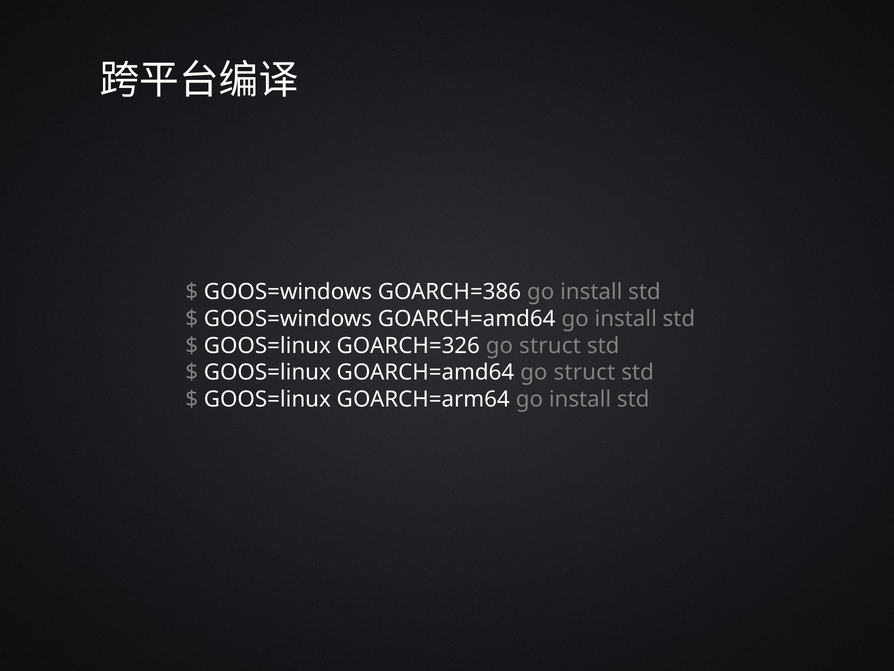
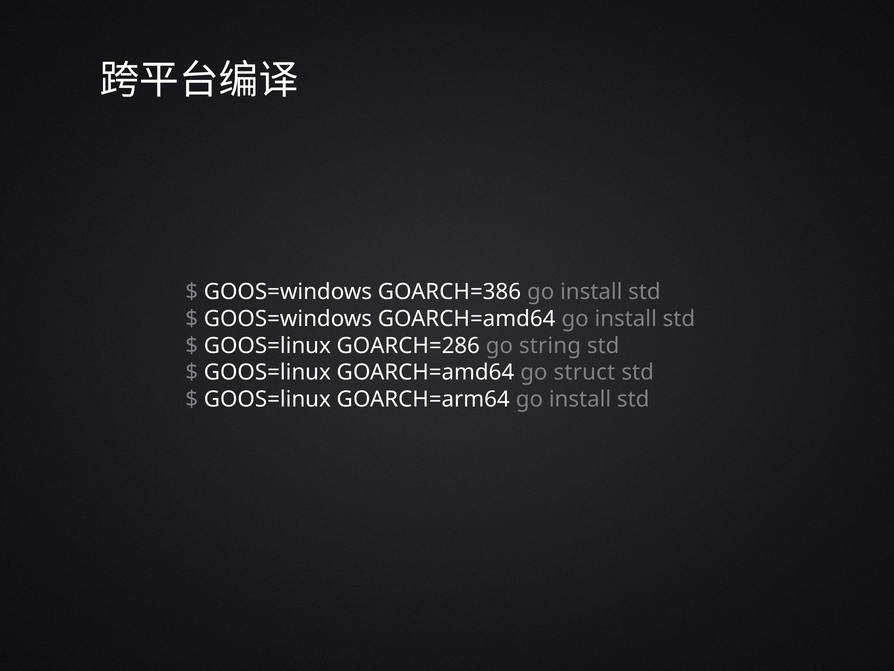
GOARCH=326: GOARCH=326 -> GOARCH=286
struct at (550, 345): struct -> string
